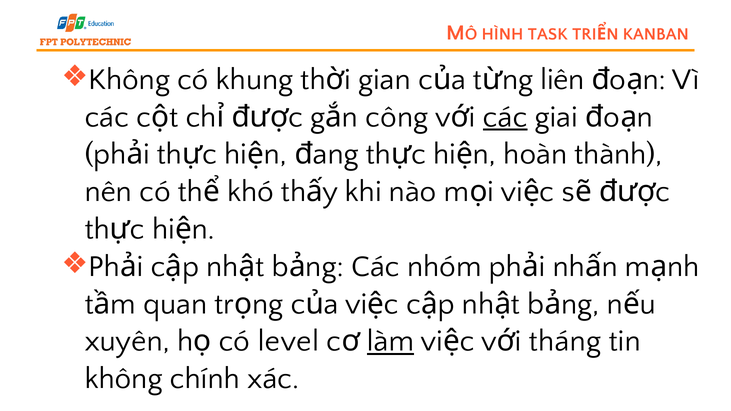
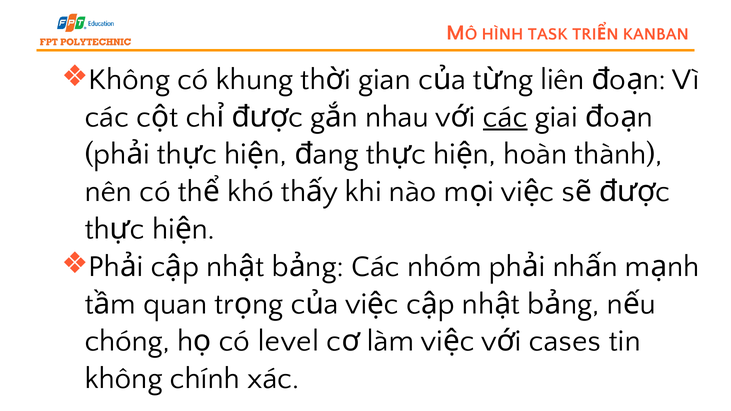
công: công -> nhau
xuyên: xuyên -> chóng
làm underline: present -> none
tháng: tháng -> cases
